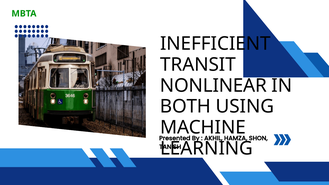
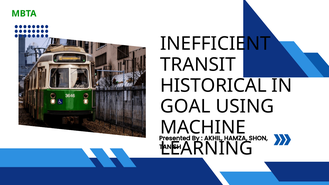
NONLINEAR: NONLINEAR -> HISTORICAL
BOTH: BOTH -> GOAL
